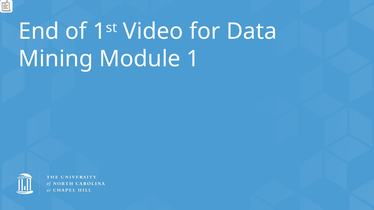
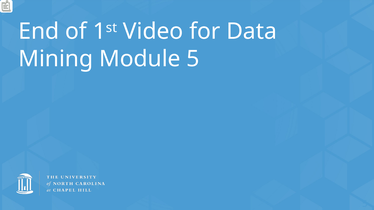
Module 1: 1 -> 5
